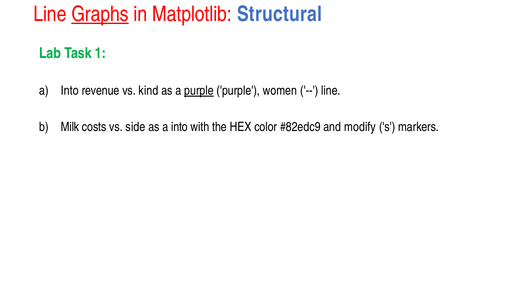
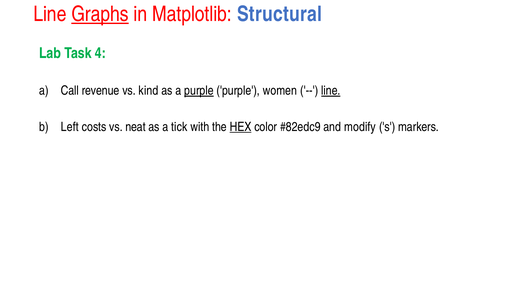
1: 1 -> 4
Into at (70, 91): Into -> Call
line at (331, 91) underline: none -> present
Milk: Milk -> Left
side: side -> neat
as a into: into -> tick
HEX underline: none -> present
